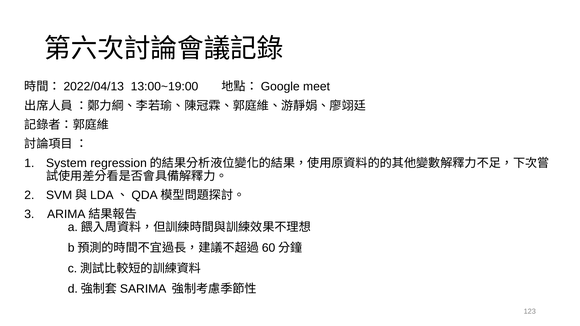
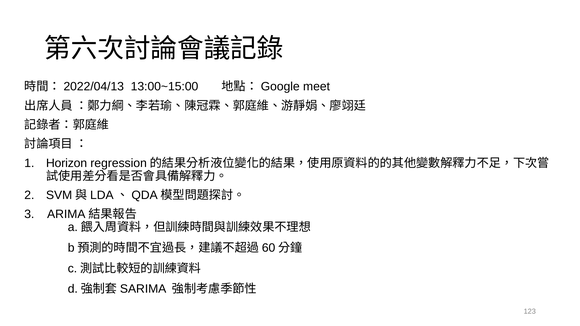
13:00~19:00: 13:00~19:00 -> 13:00~15:00
System: System -> Horizon
